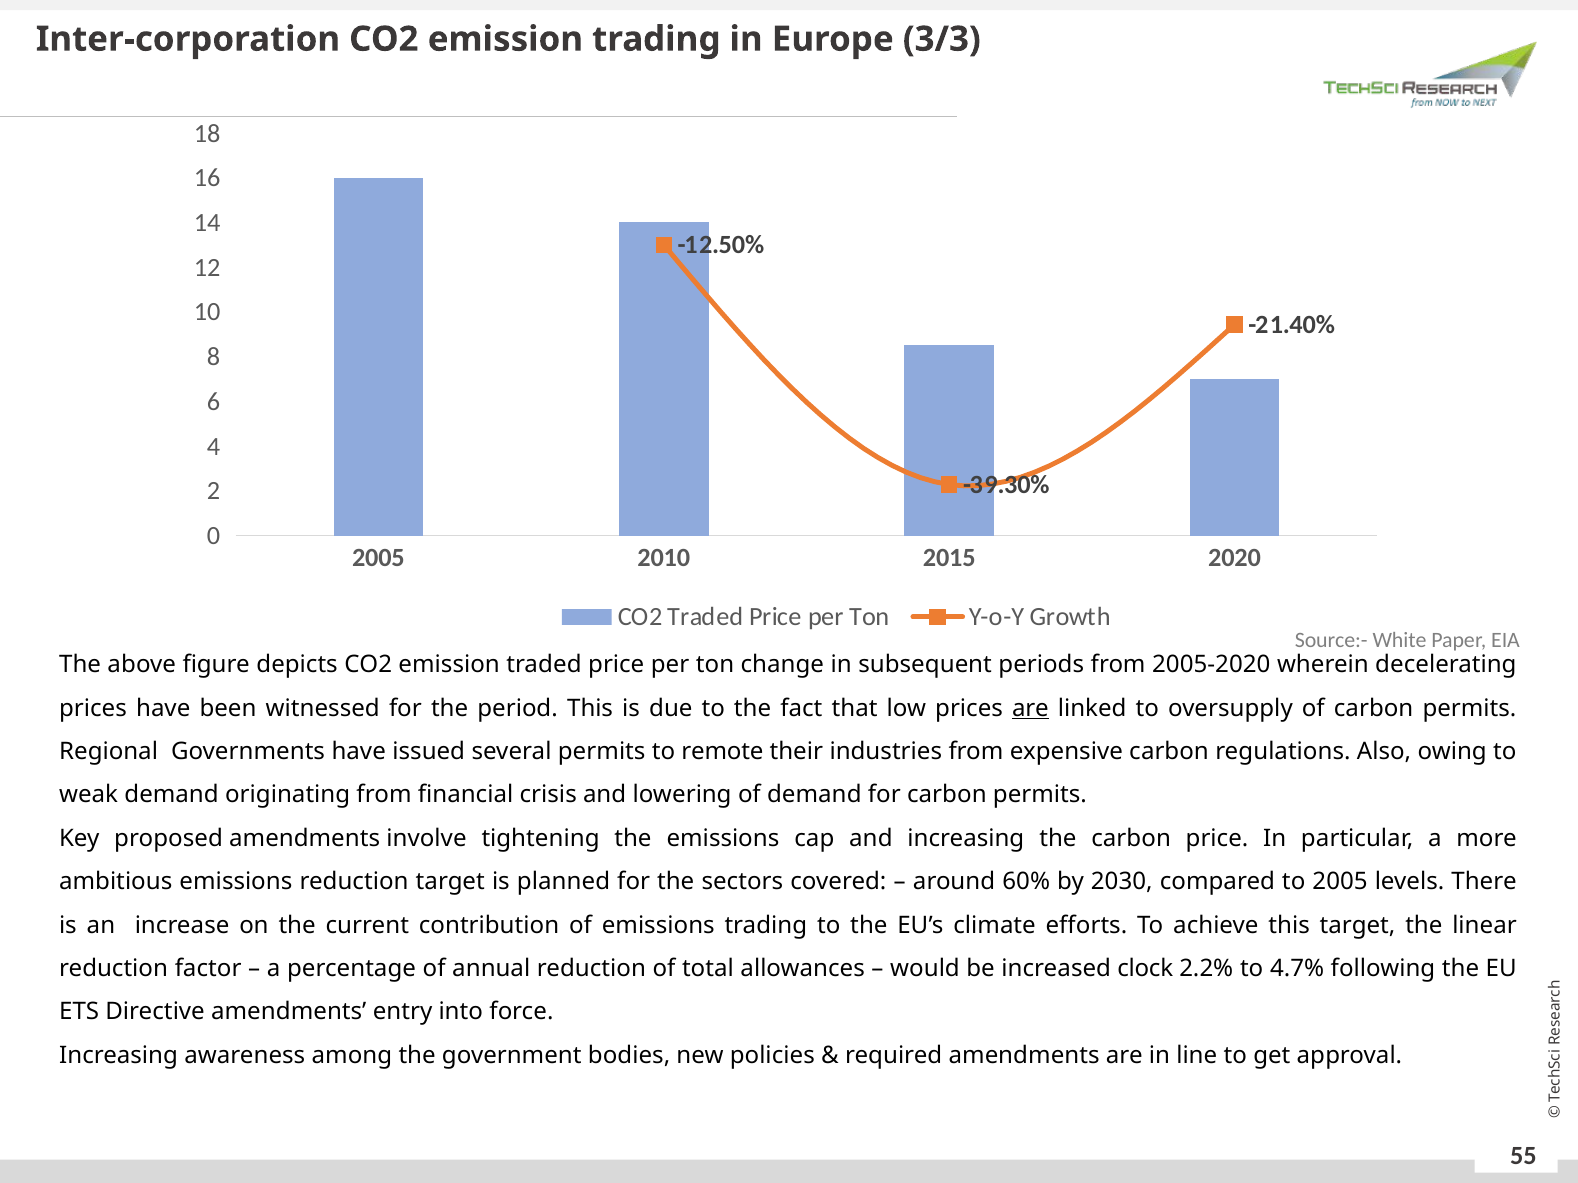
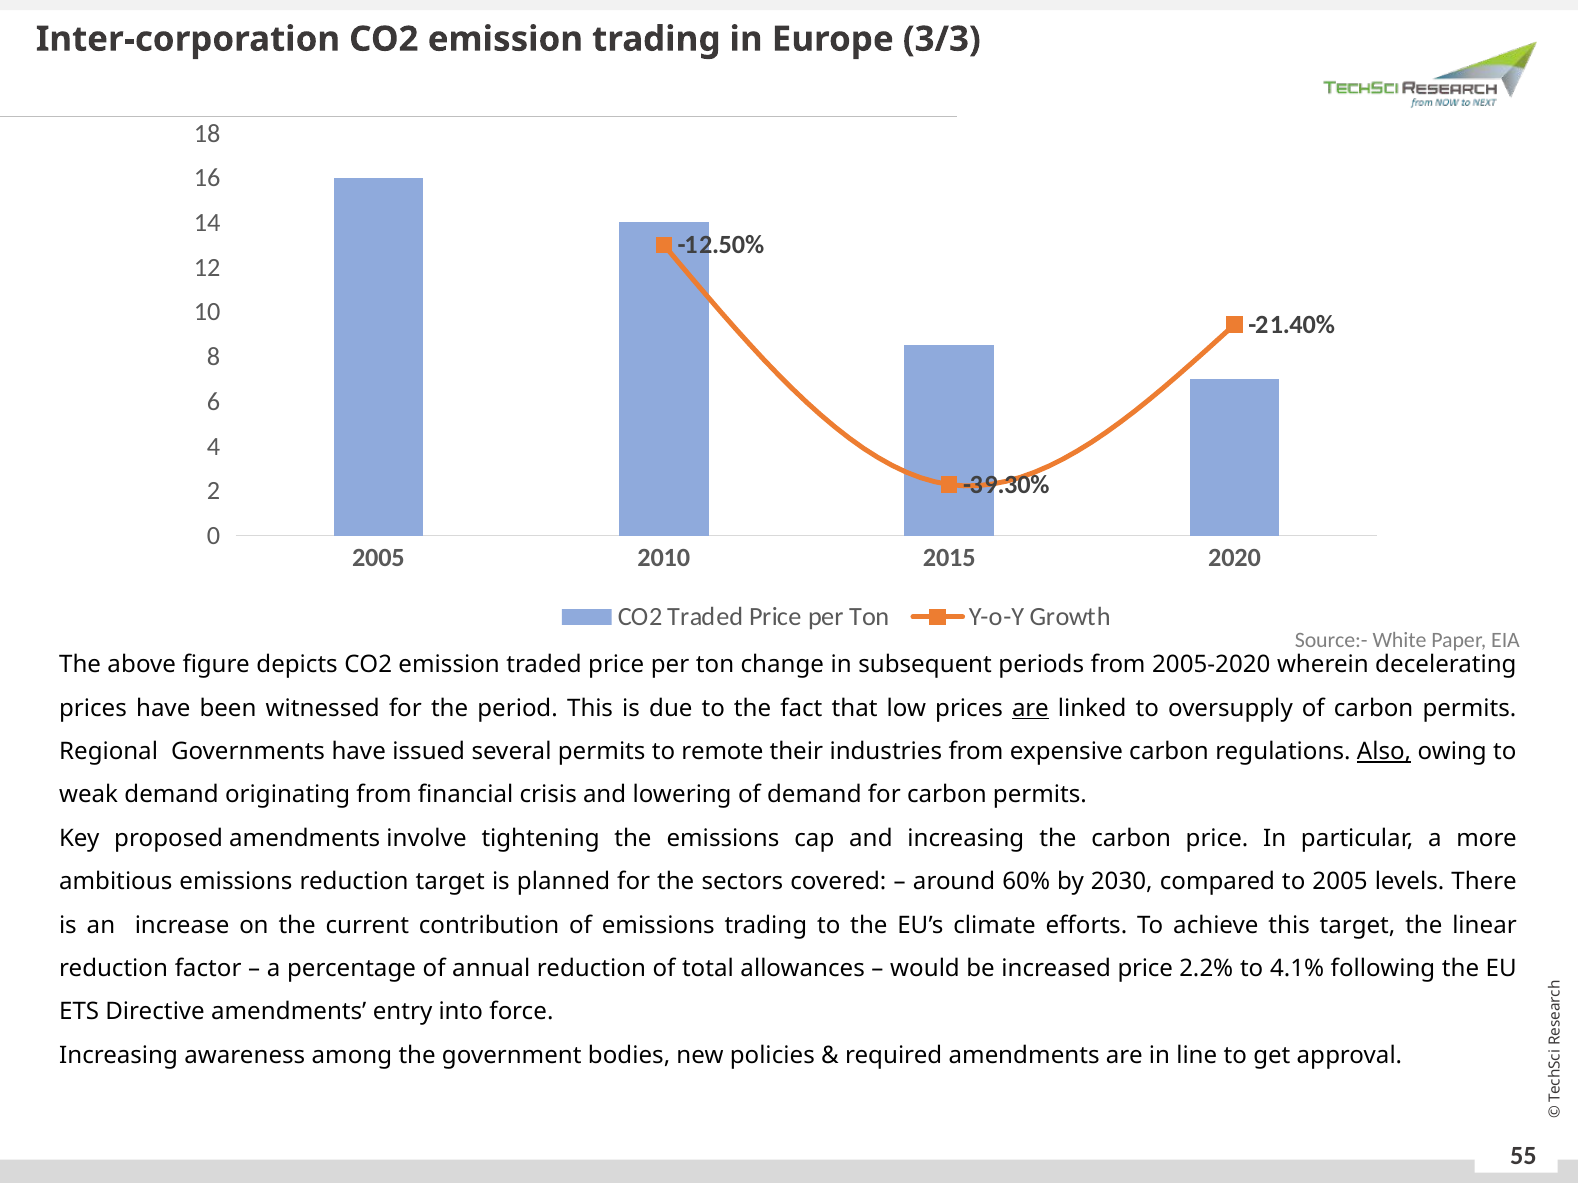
Also underline: none -> present
increased clock: clock -> price
4.7%: 4.7% -> 4.1%
